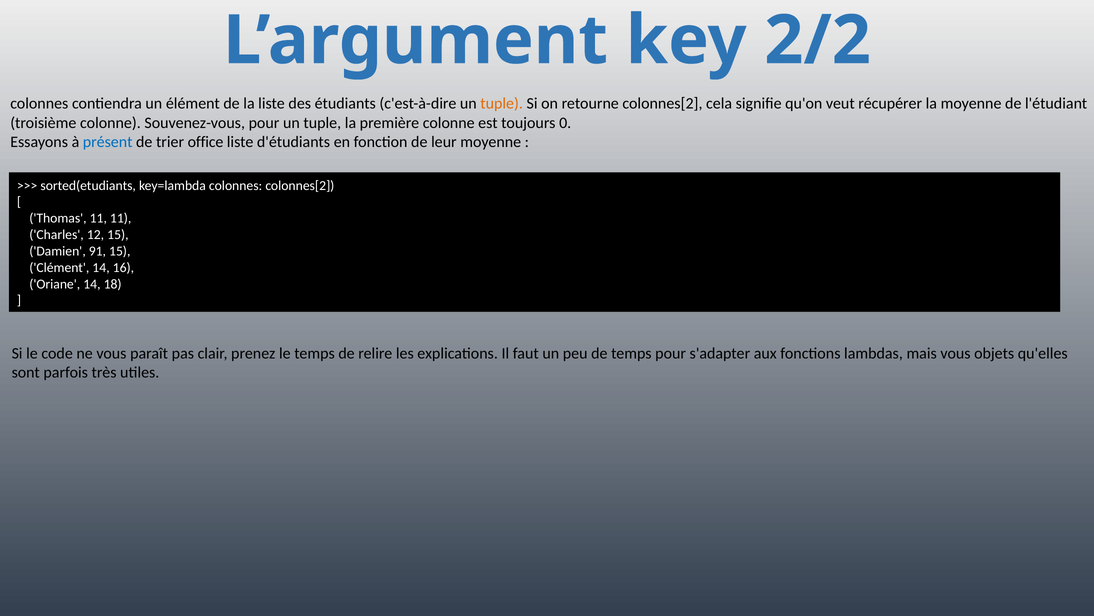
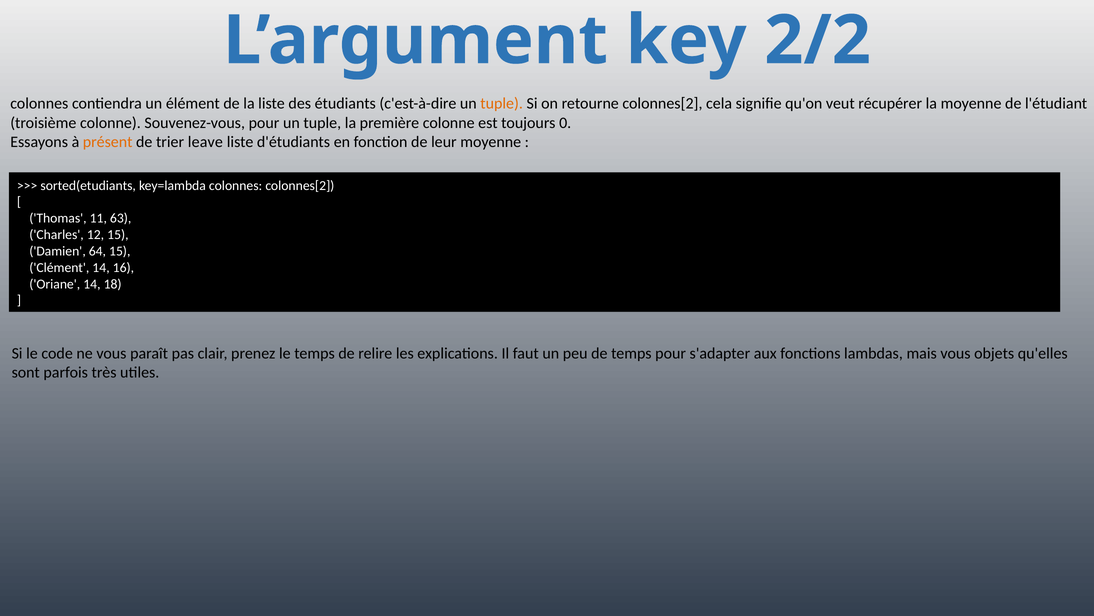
présent colour: blue -> orange
office: office -> leave
11 11: 11 -> 63
91: 91 -> 64
